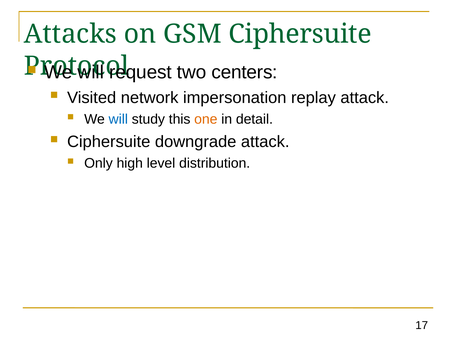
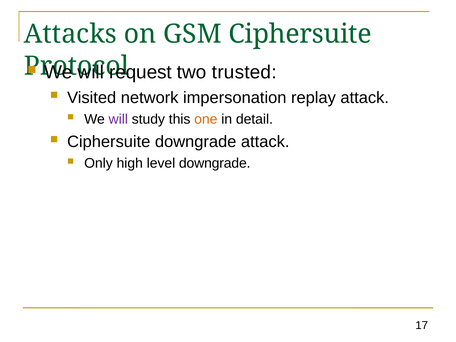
centers: centers -> trusted
will at (118, 119) colour: blue -> purple
level distribution: distribution -> downgrade
